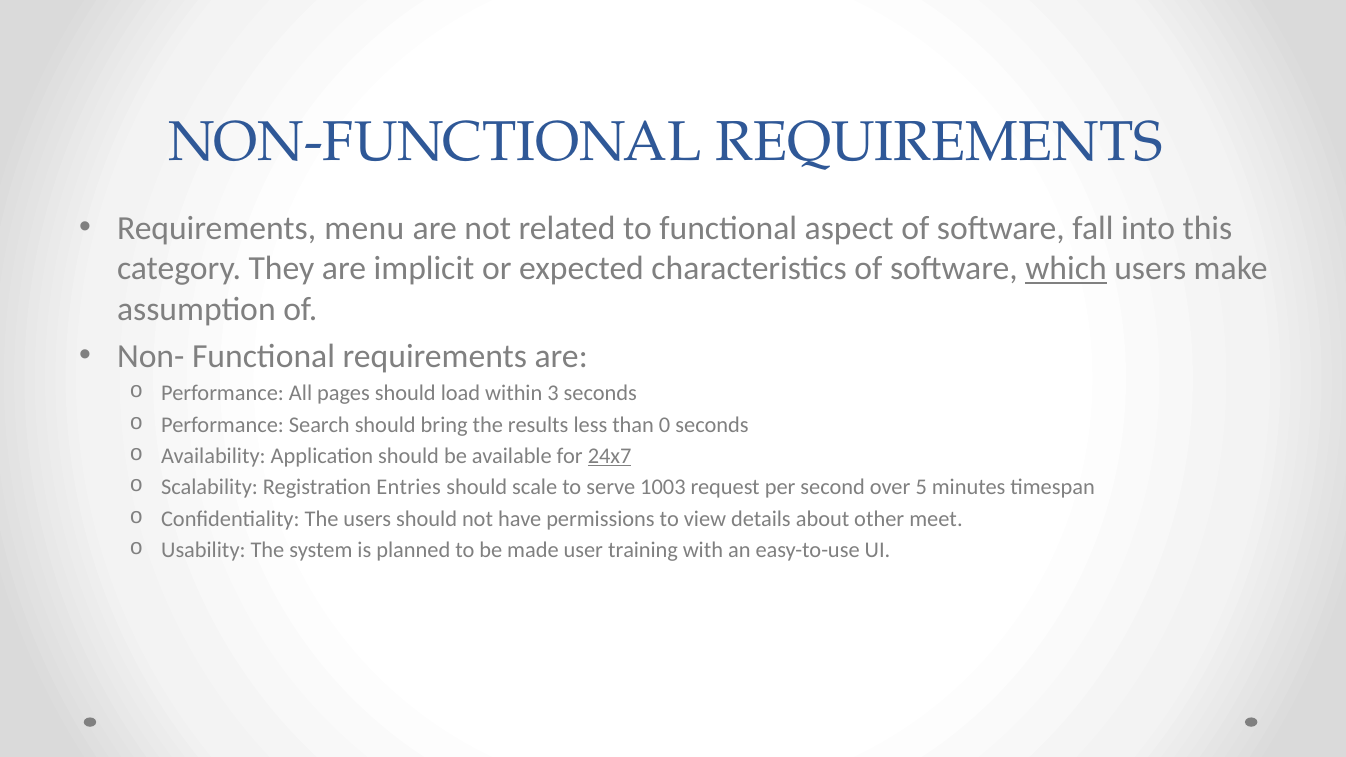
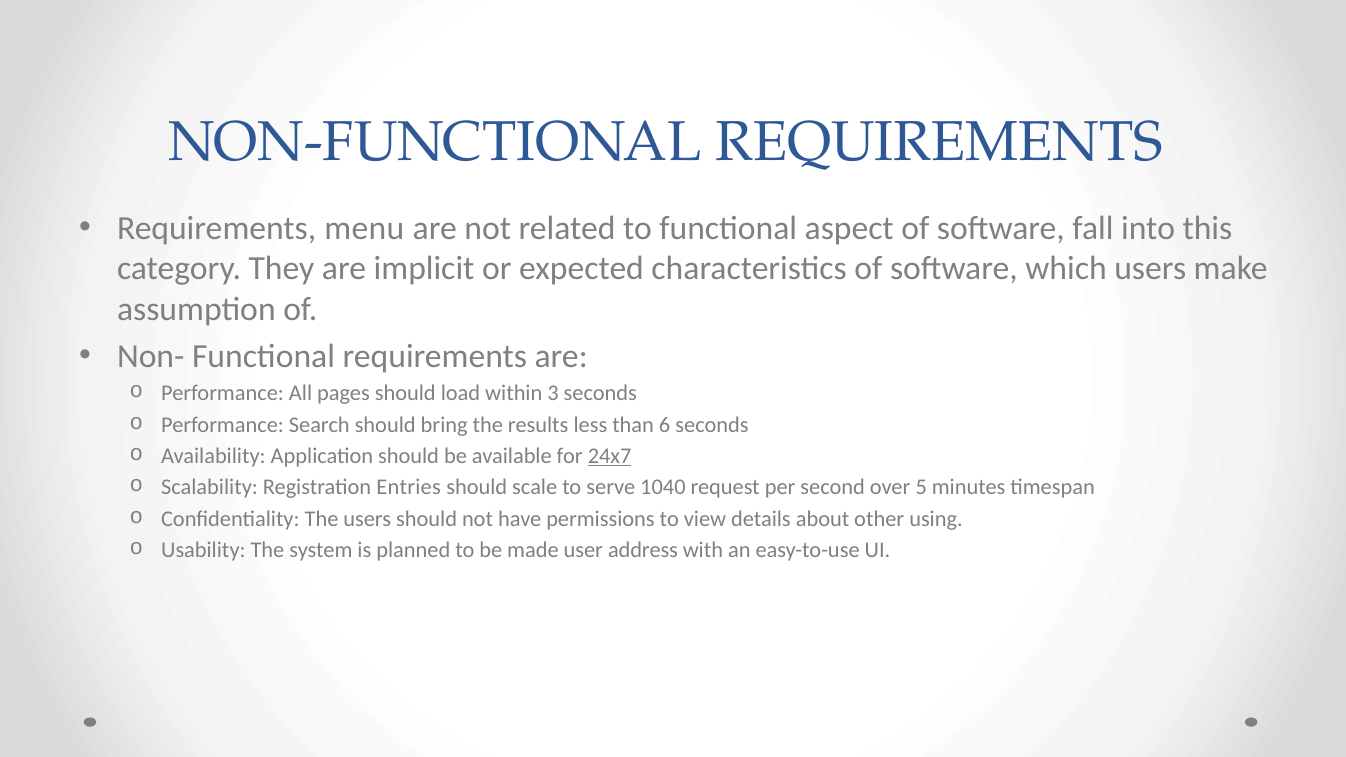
which underline: present -> none
0: 0 -> 6
1003: 1003 -> 1040
meet: meet -> using
training: training -> address
